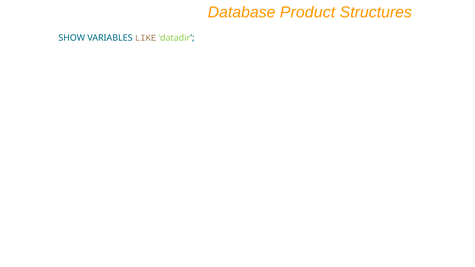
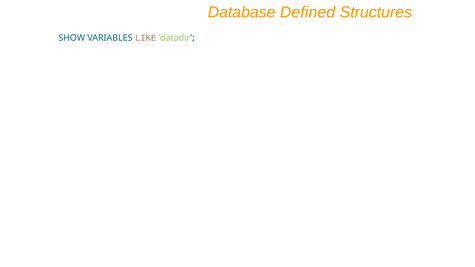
Product: Product -> Defined
